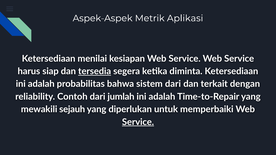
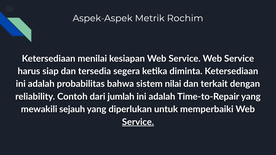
Aplikasi: Aplikasi -> Rochim
tersedia underline: present -> none
sistem dari: dari -> nilai
